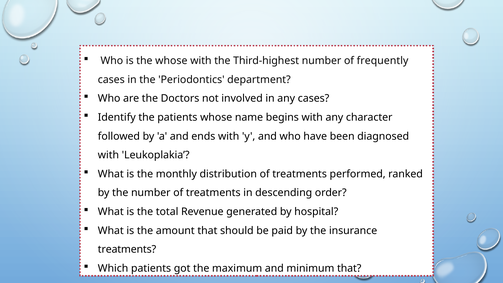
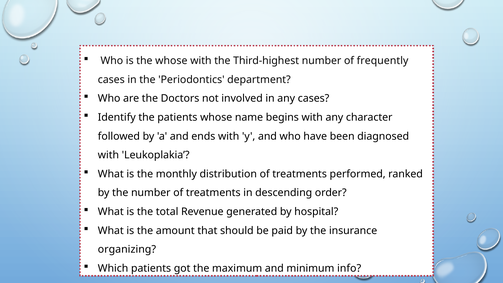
treatments at (127, 249): treatments -> organizing
minimum that: that -> info
